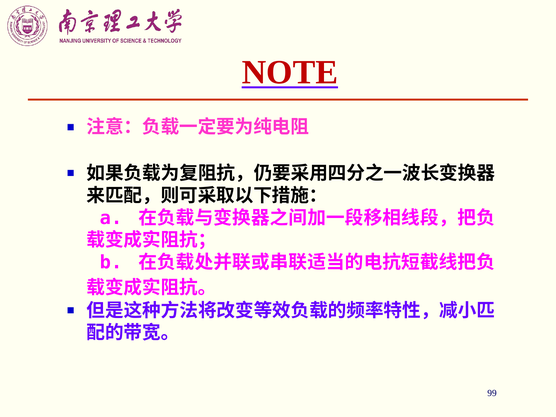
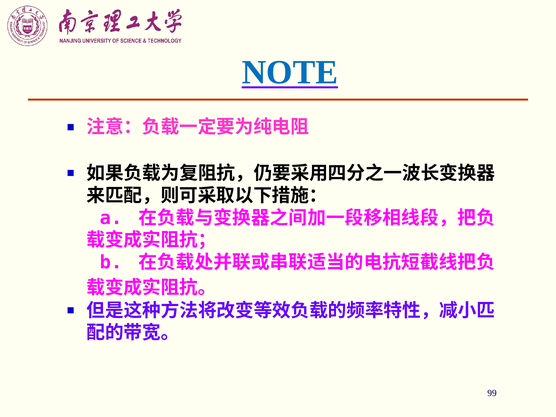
NOTE colour: red -> blue
